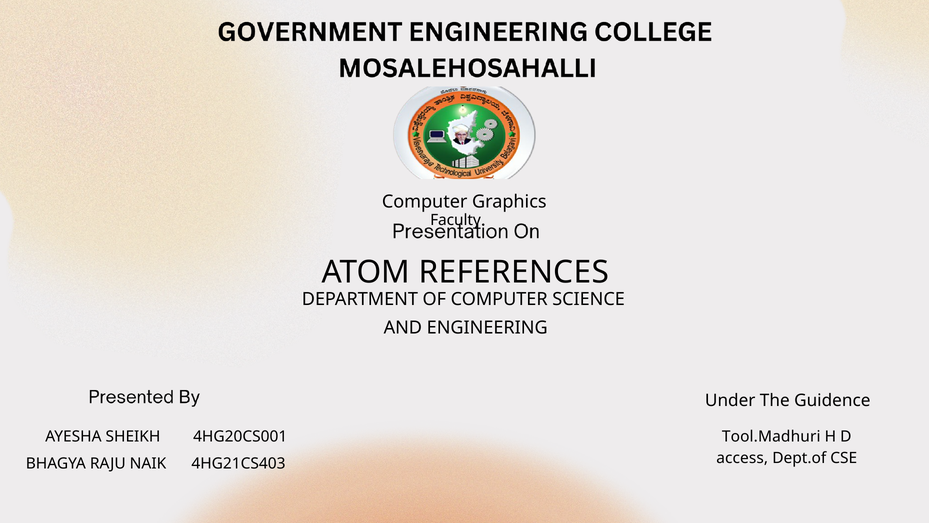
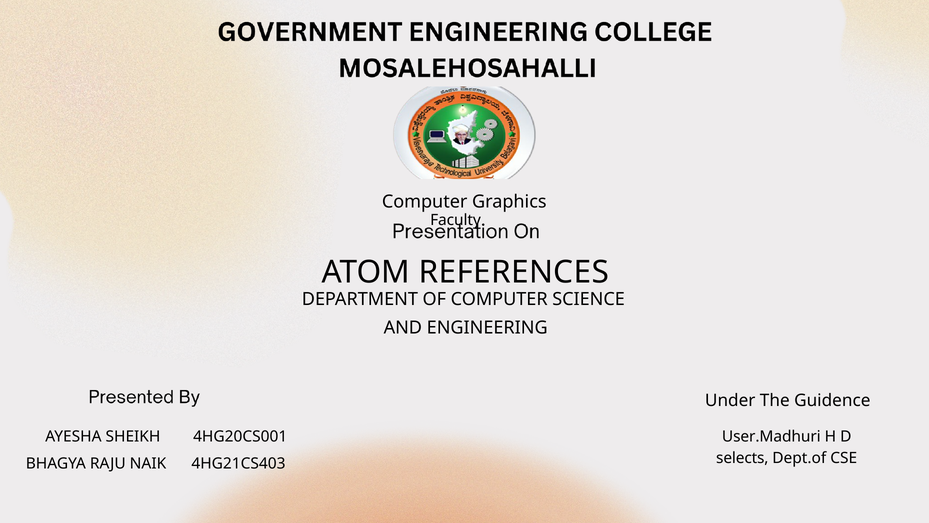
Tool.Madhuri: Tool.Madhuri -> User.Madhuri
access: access -> selects
